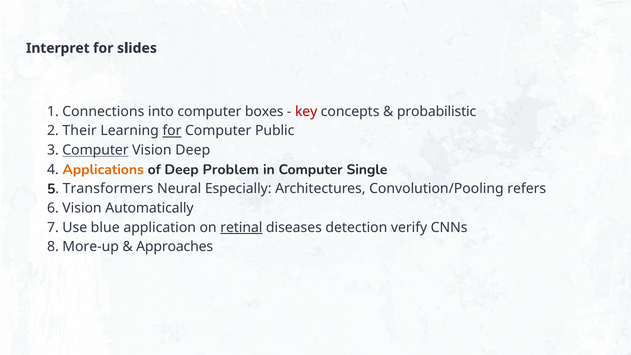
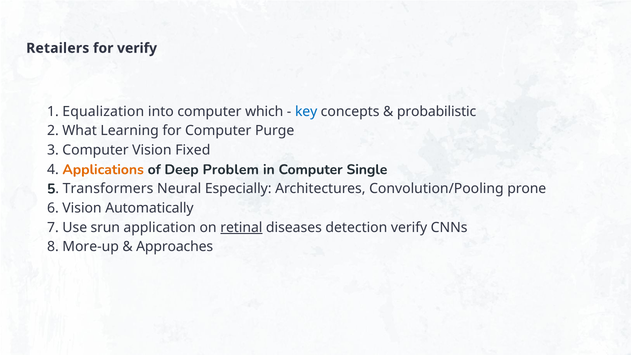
Interpret: Interpret -> Retailers
for slides: slides -> verify
Connections: Connections -> Equalization
boxes: boxes -> which
key colour: red -> blue
Their: Their -> What
for at (172, 131) underline: present -> none
Public: Public -> Purge
Computer at (96, 150) underline: present -> none
Vision Deep: Deep -> Fixed
refers: refers -> prone
blue: blue -> srun
